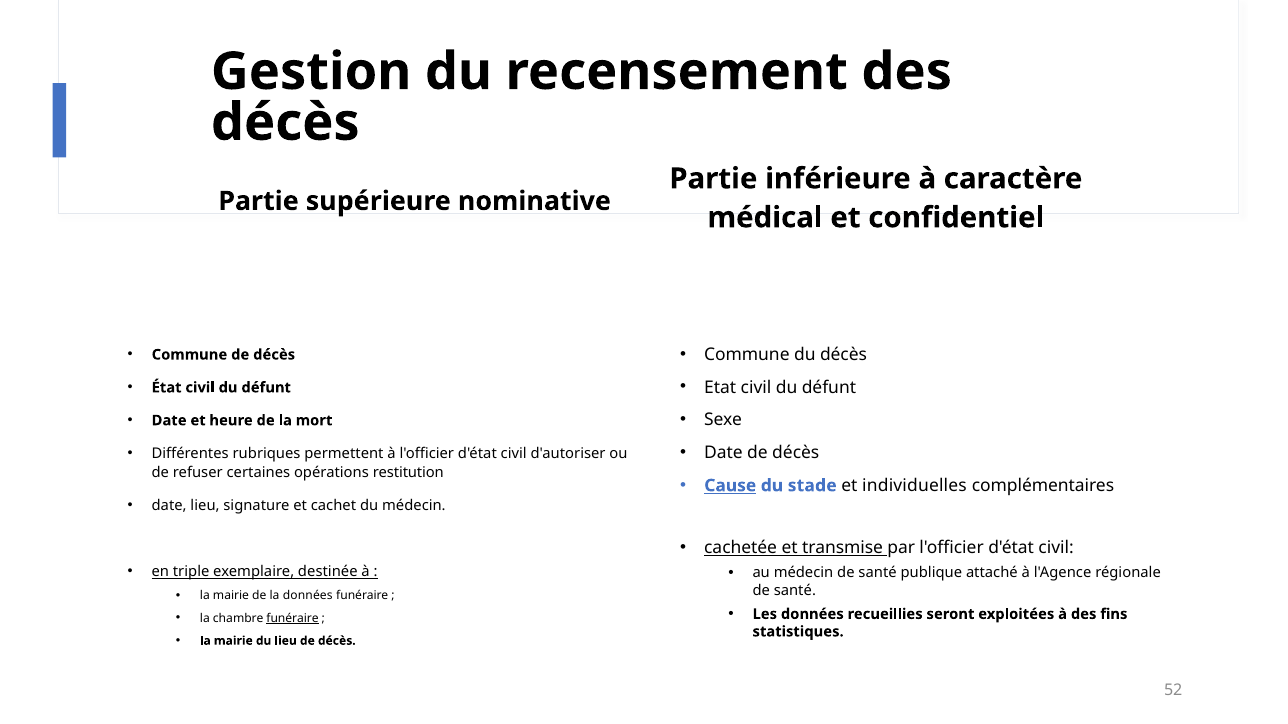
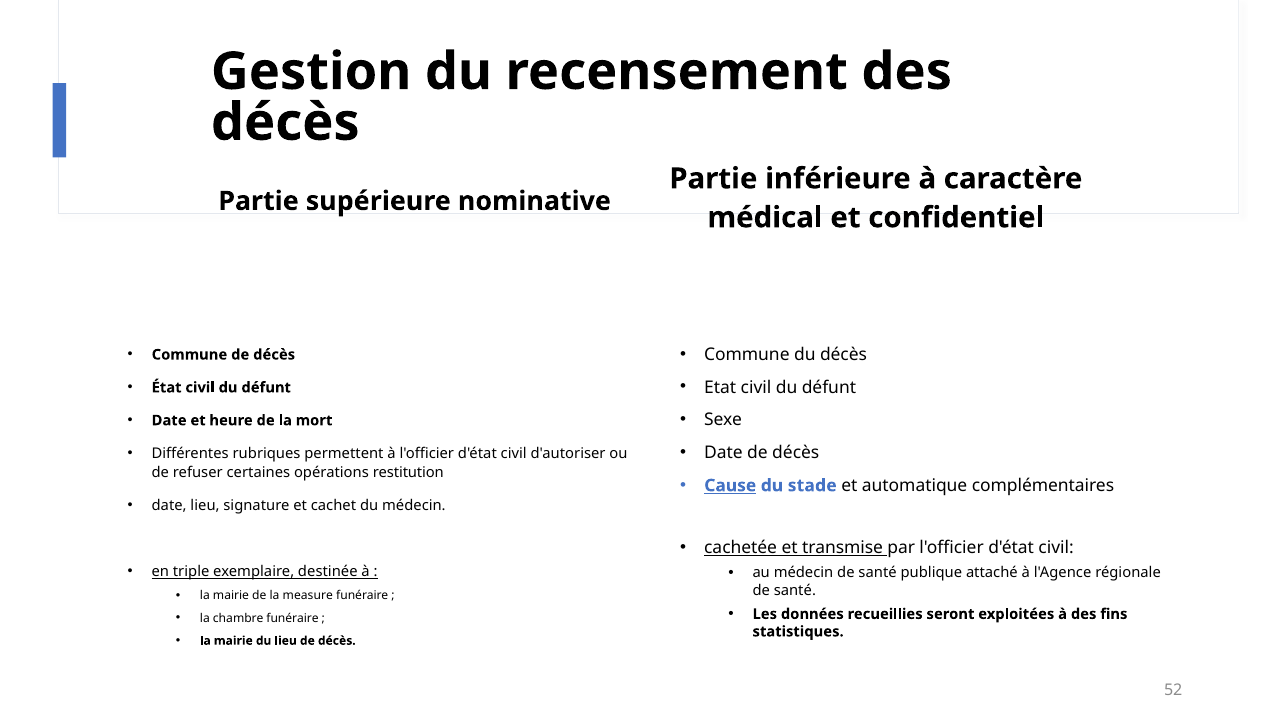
individuelles: individuelles -> automatique
la données: données -> measure
funéraire at (293, 619) underline: present -> none
